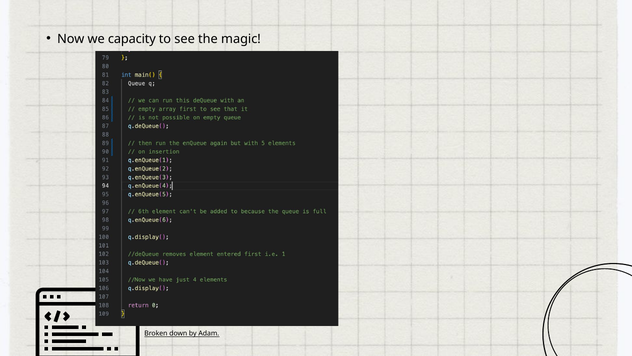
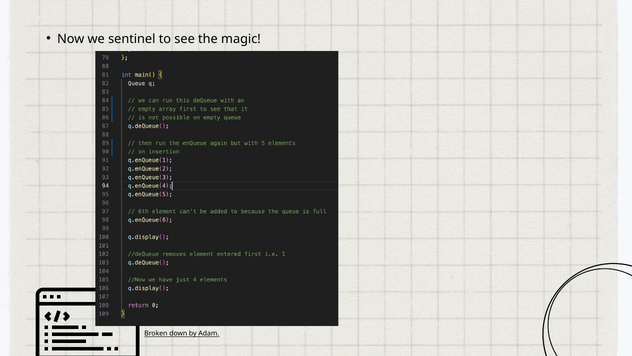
capacity: capacity -> sentinel
